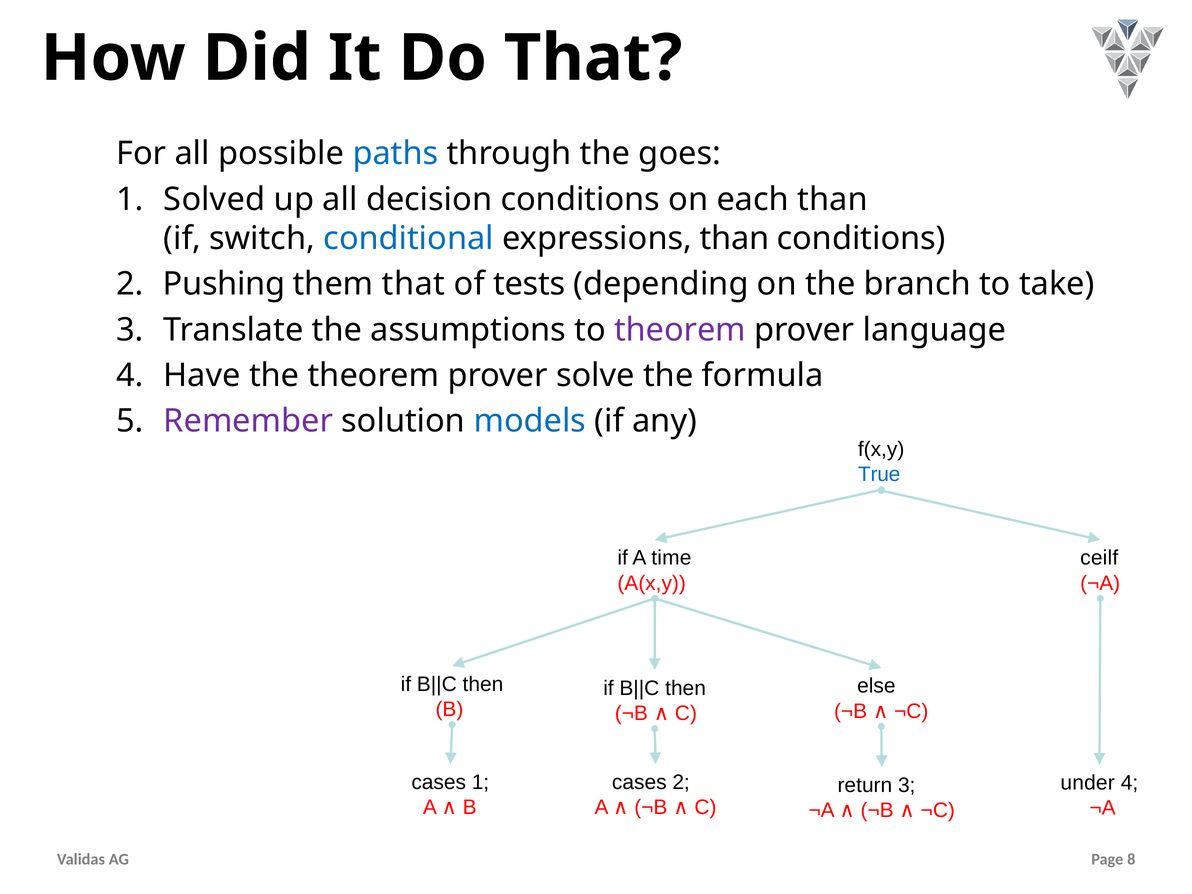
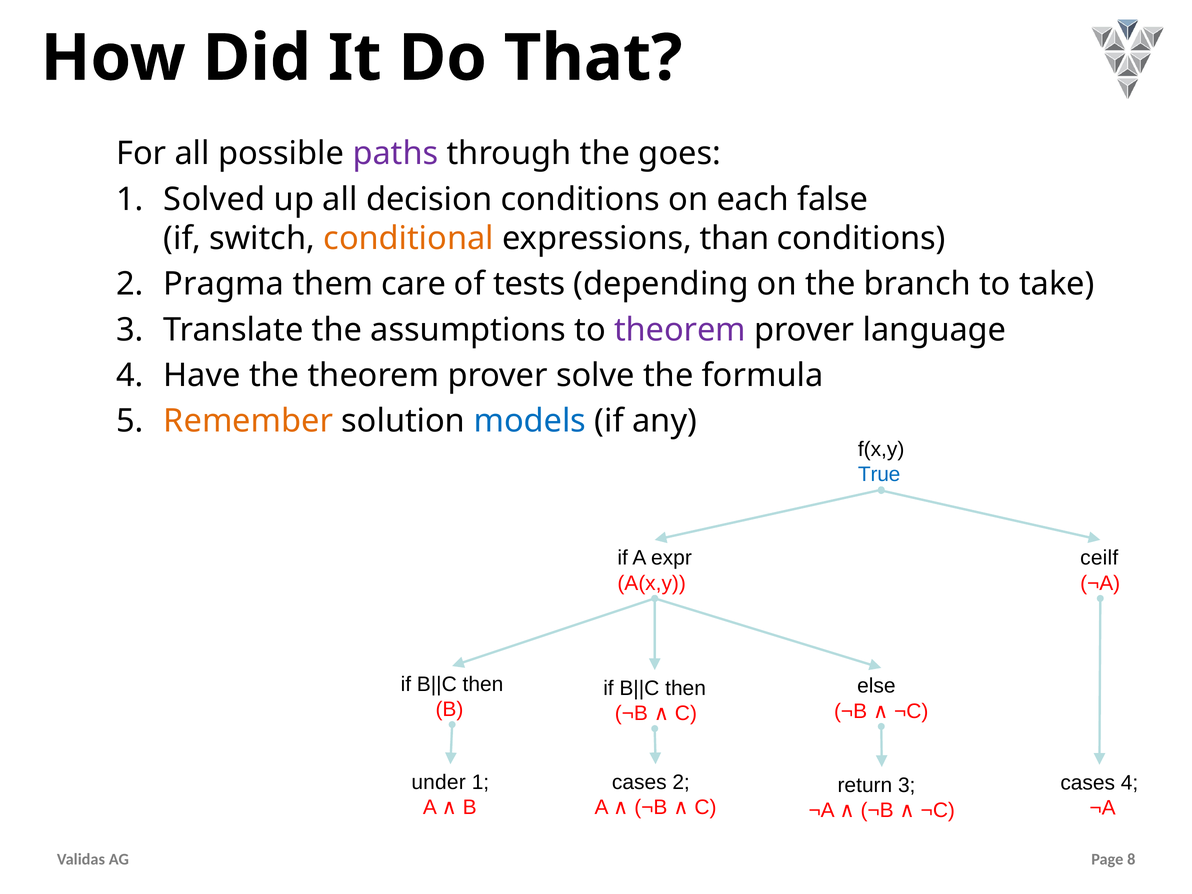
paths colour: blue -> purple
each than: than -> false
conditional colour: blue -> orange
Pushing: Pushing -> Pragma
them that: that -> care
Remember colour: purple -> orange
time: time -> expr
cases at (439, 782): cases -> under
under at (1088, 783): under -> cases
